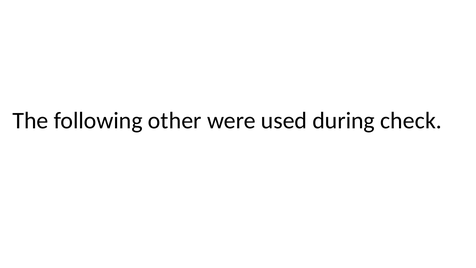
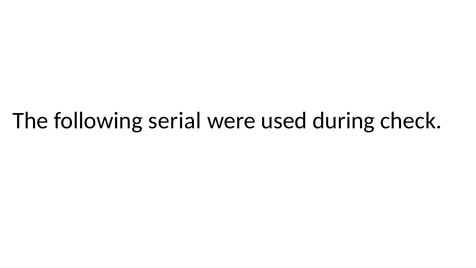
other: other -> serial
